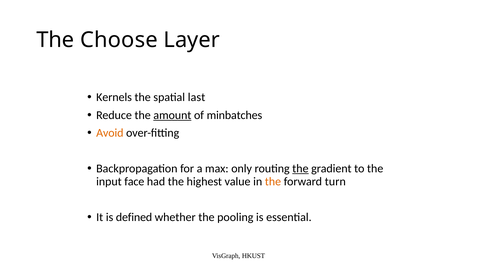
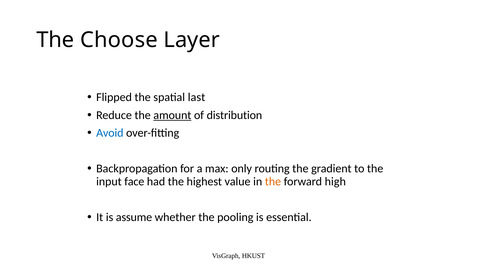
Kernels: Kernels -> Flipped
minbatches: minbatches -> distribution
Avoid colour: orange -> blue
the at (300, 169) underline: present -> none
turn: turn -> high
defined: defined -> assume
